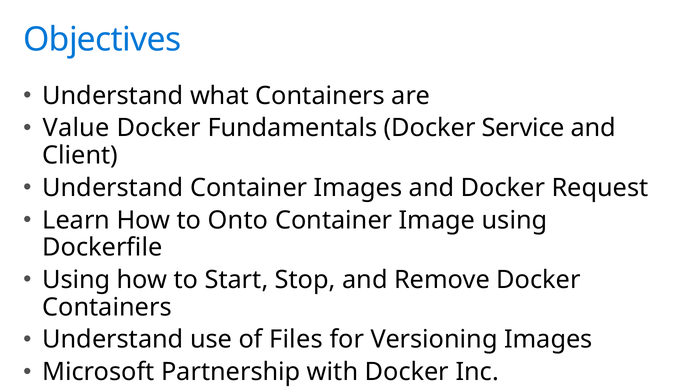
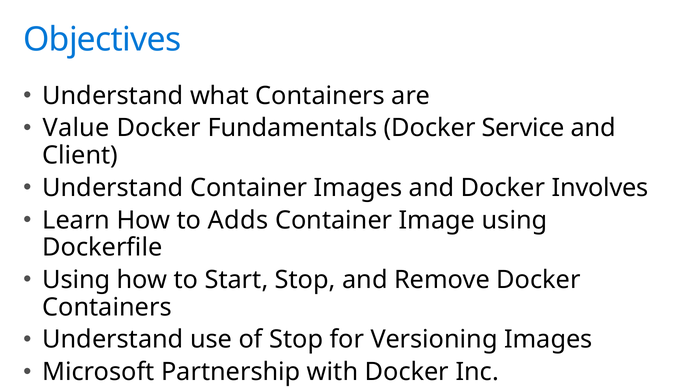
Request: Request -> Involves
Onto: Onto -> Adds
of Files: Files -> Stop
